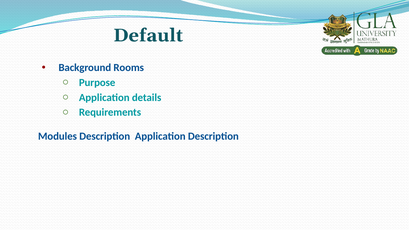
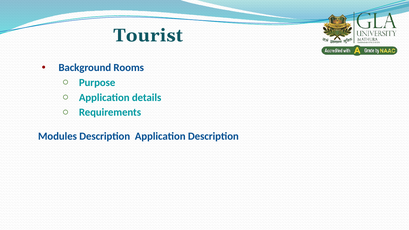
Default: Default -> Tourist
